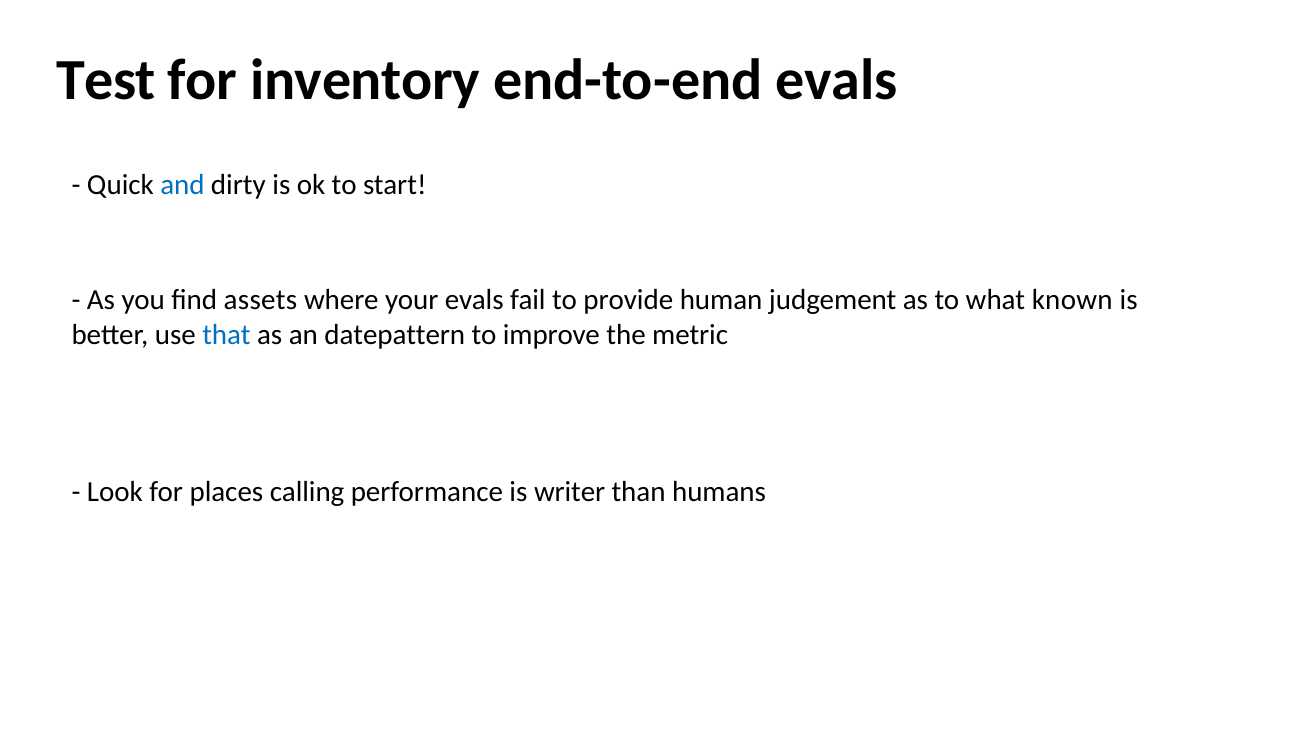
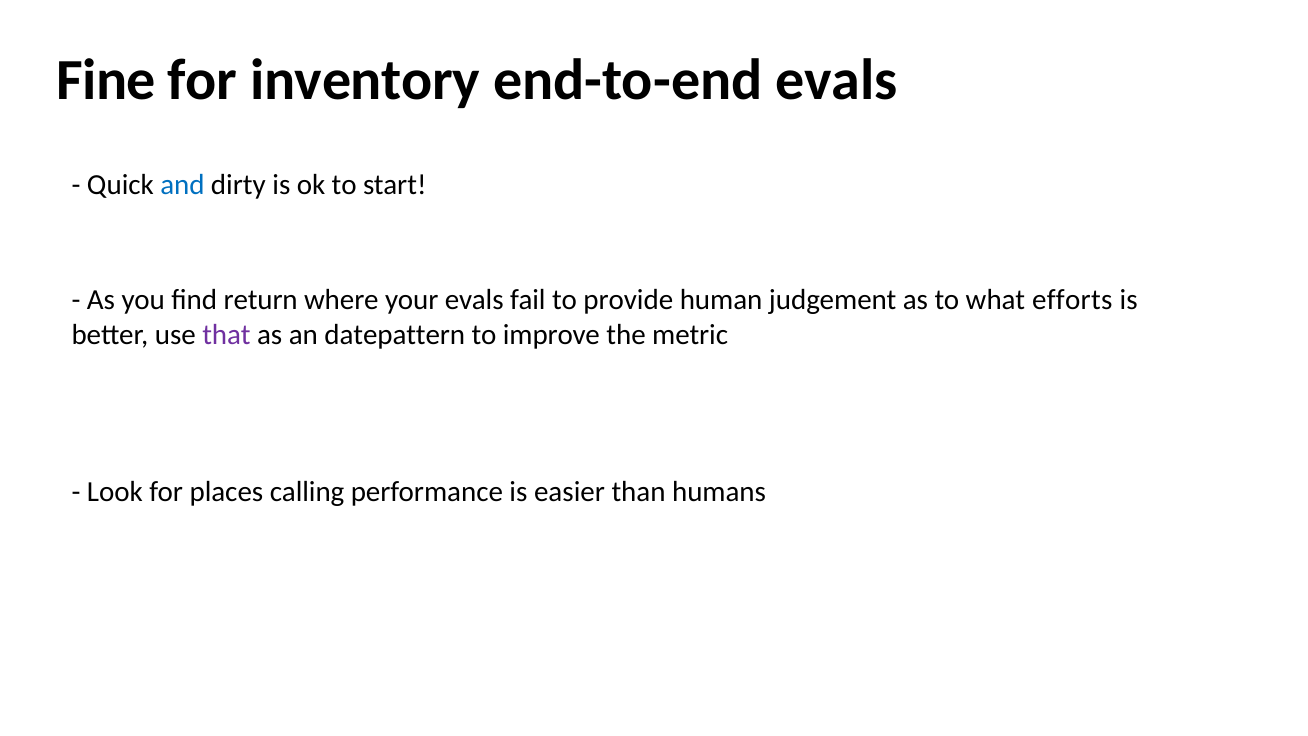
Test: Test -> Fine
assets: assets -> return
known: known -> efforts
that colour: blue -> purple
writer: writer -> easier
